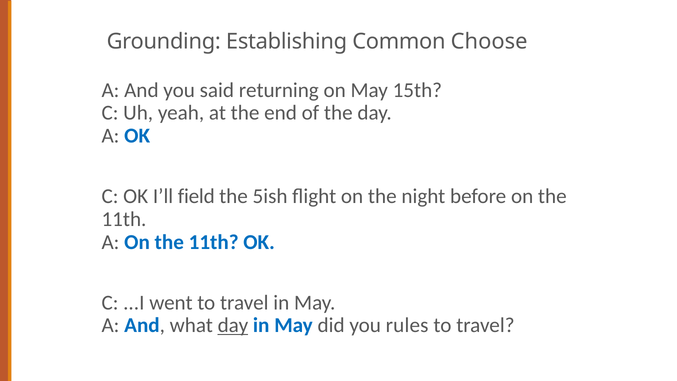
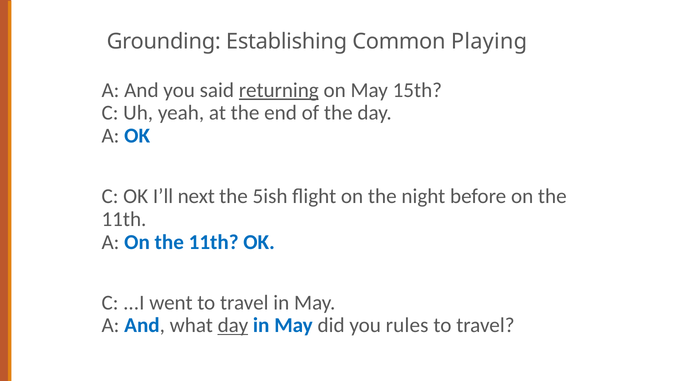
Choose: Choose -> Playing
returning underline: none -> present
field: field -> next
